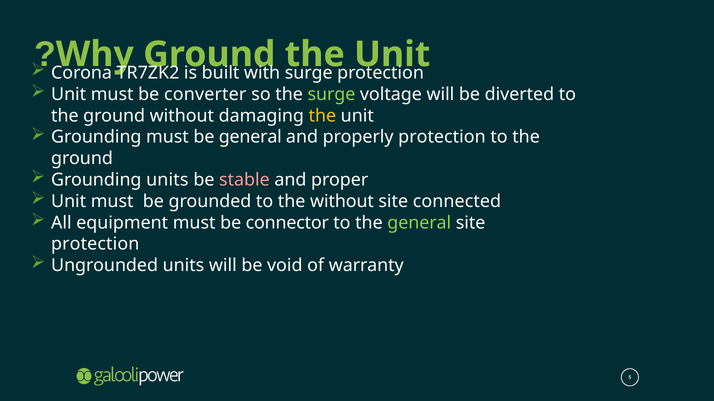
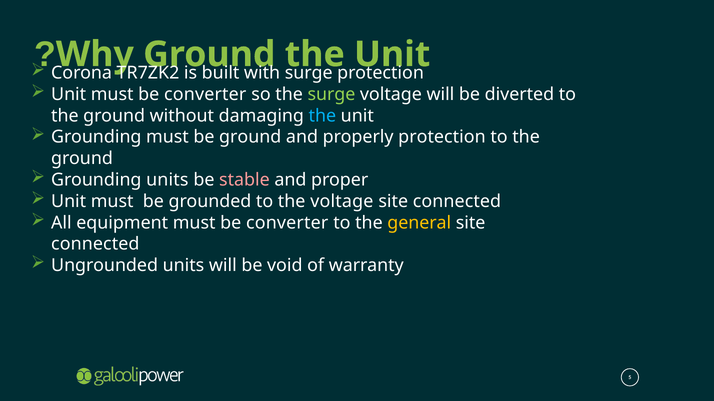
the at (322, 116) colour: yellow -> light blue
be general: general -> ground
the without: without -> voltage
equipment must be connector: connector -> converter
general at (419, 223) colour: light green -> yellow
protection at (95, 244): protection -> connected
